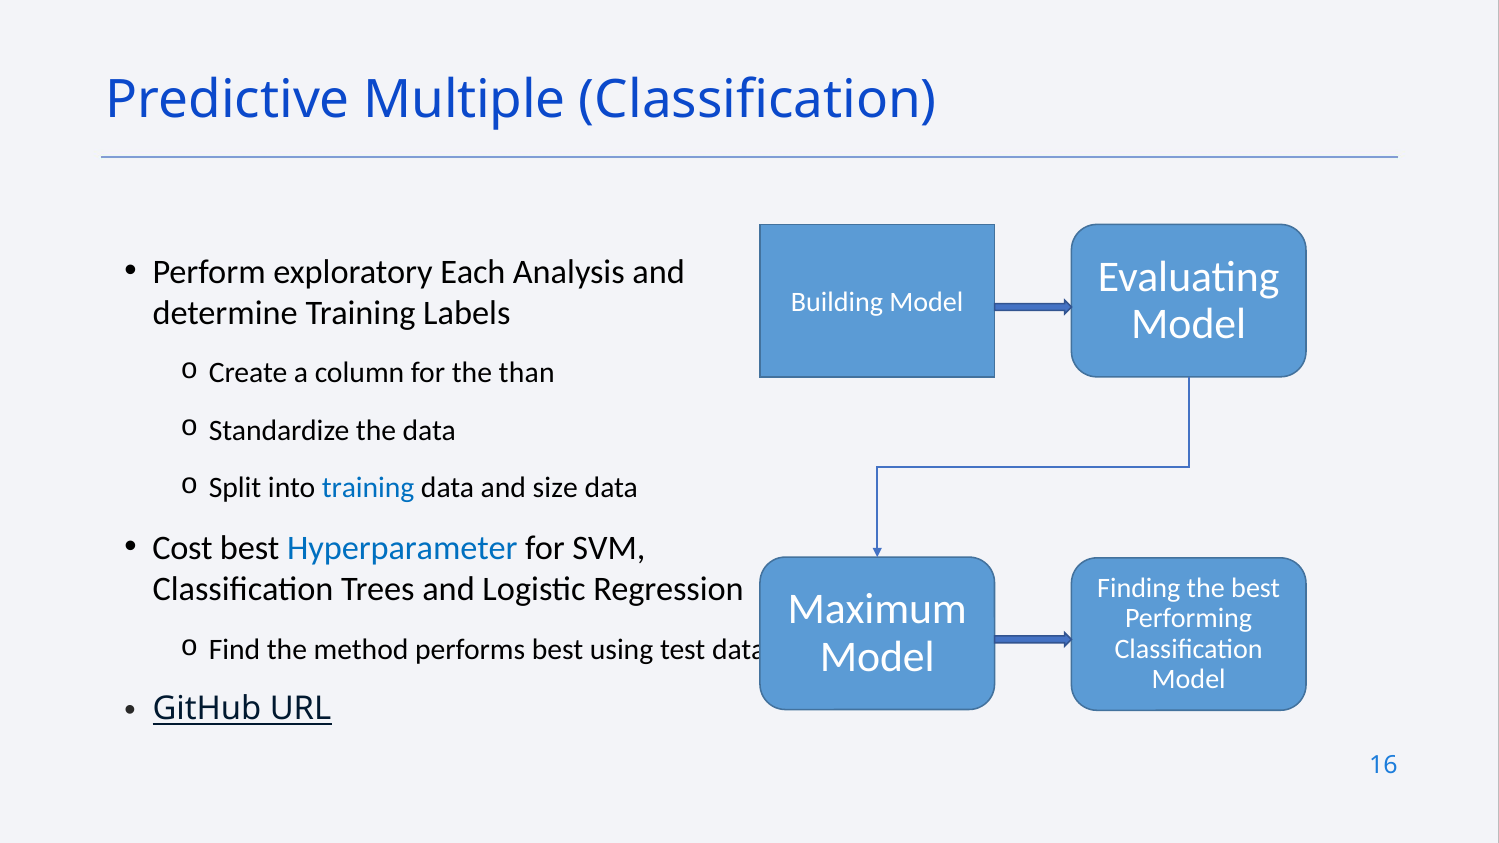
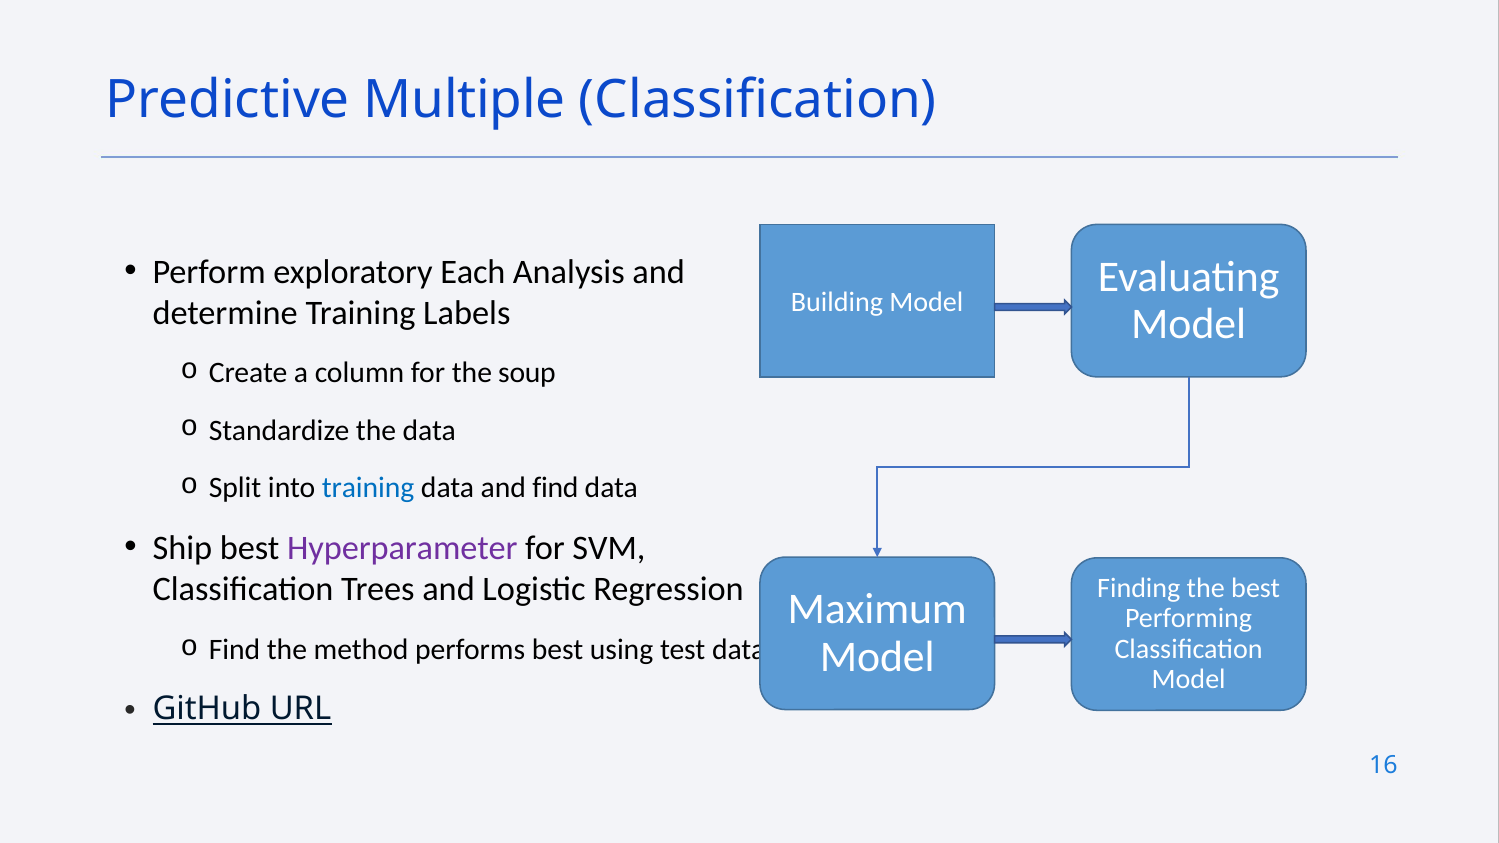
than: than -> soup
and size: size -> find
Cost: Cost -> Ship
Hyperparameter colour: blue -> purple
